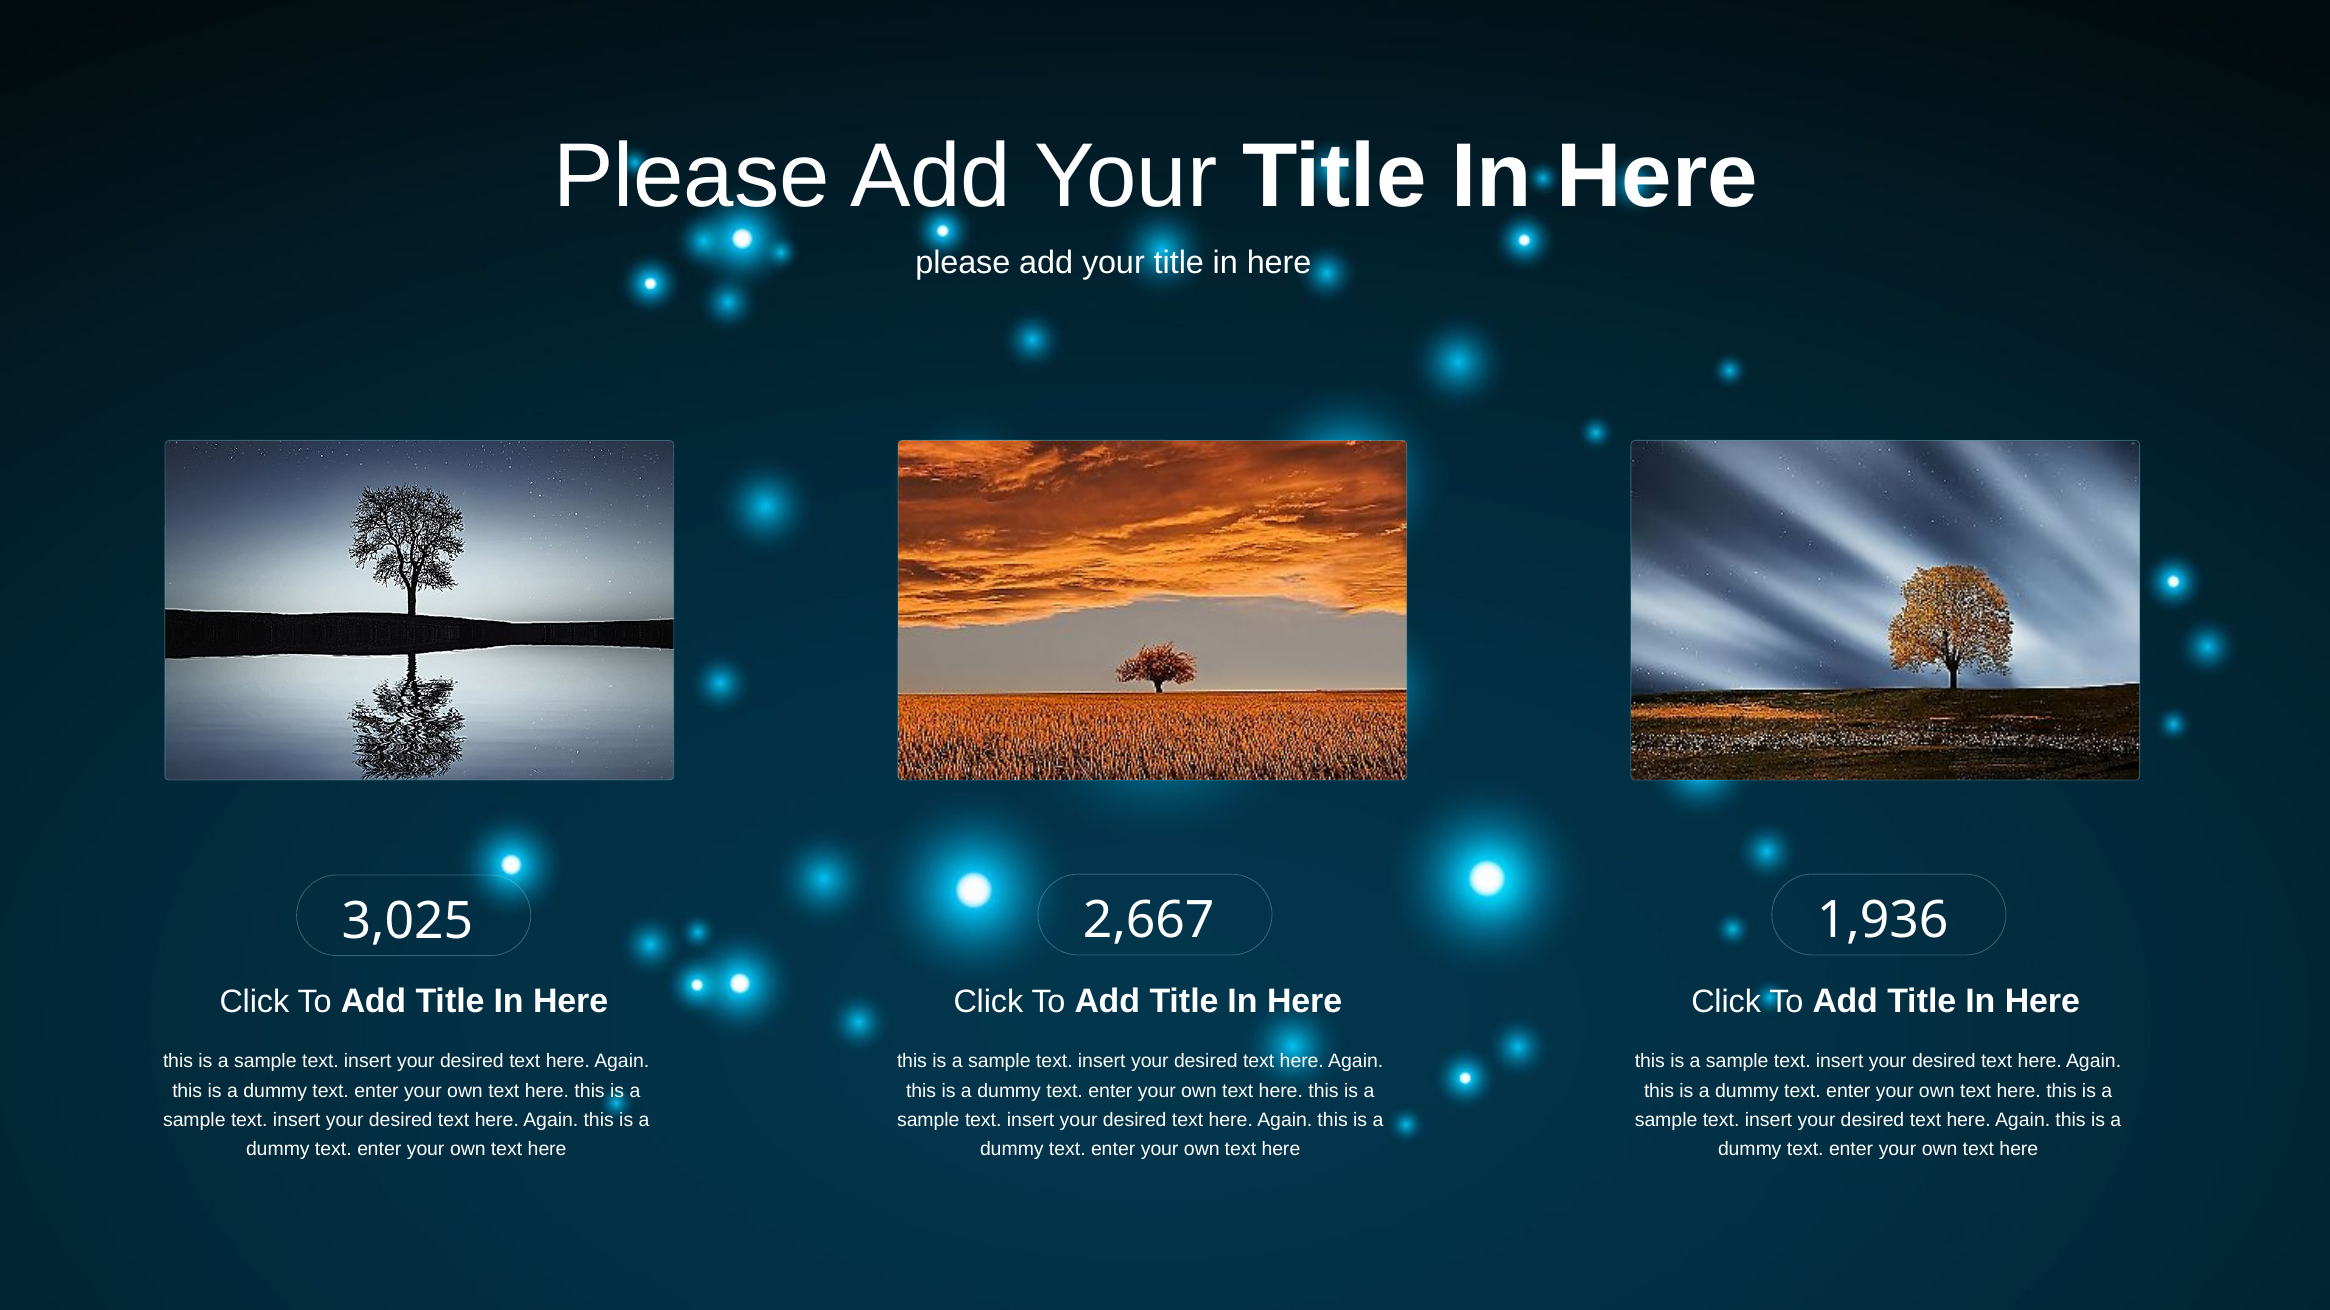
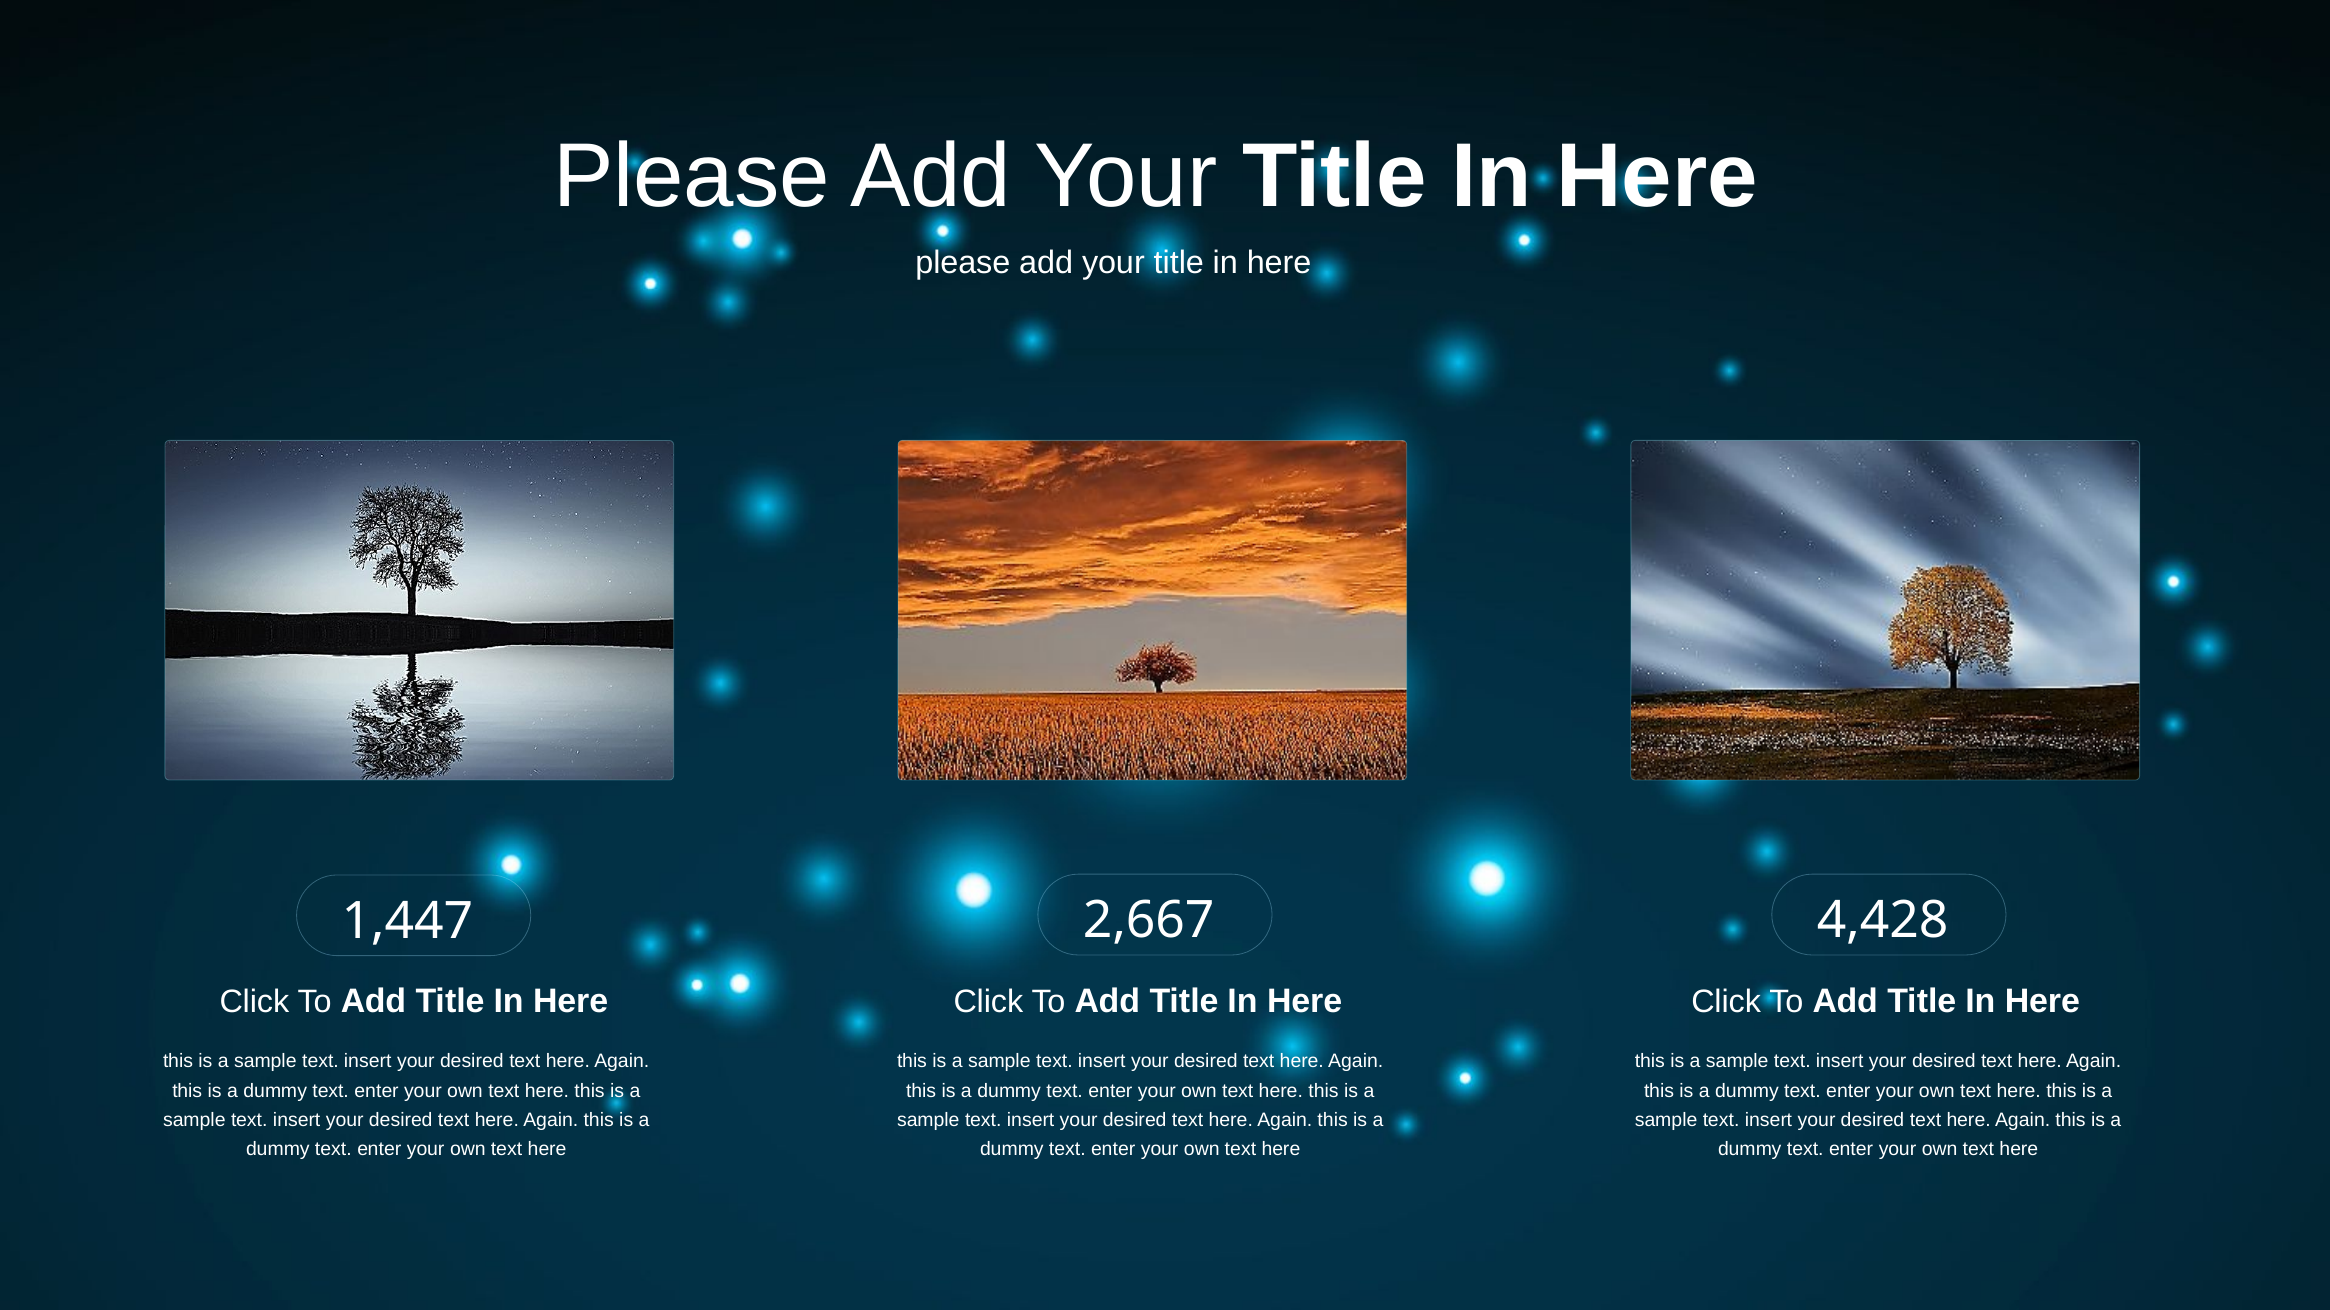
3,025: 3,025 -> 1,447
1,936: 1,936 -> 4,428
